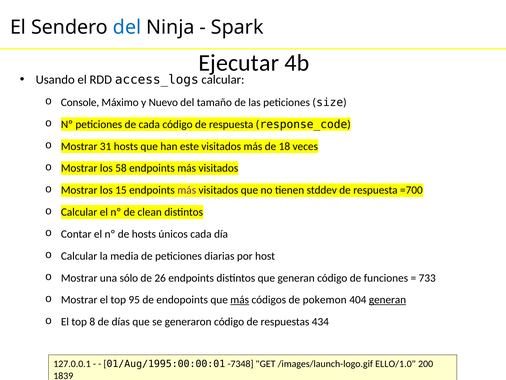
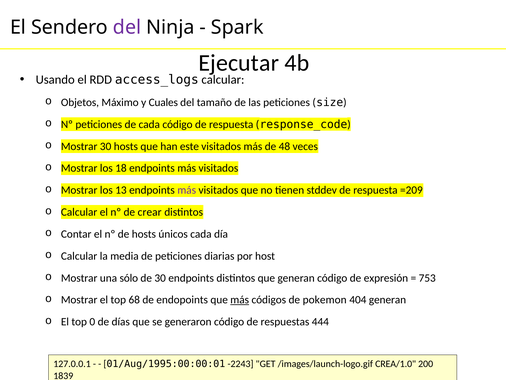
del at (127, 27) colour: blue -> purple
Console: Console -> Objetos
Nuevo: Nuevo -> Cuales
Mostrar 31: 31 -> 30
18: 18 -> 48
58: 58 -> 18
15: 15 -> 13
=700: =700 -> =209
clean: clean -> crear
de 26: 26 -> 30
funciones: funciones -> expresión
733: 733 -> 753
95: 95 -> 68
generan at (388, 300) underline: present -> none
8: 8 -> 0
434: 434 -> 444
-7348: -7348 -> -2243
ELLO/1.0: ELLO/1.0 -> CREA/1.0
